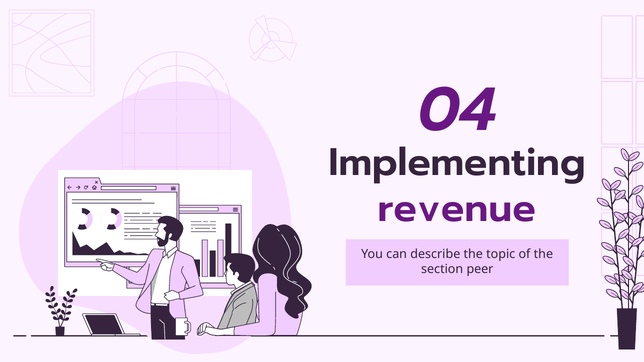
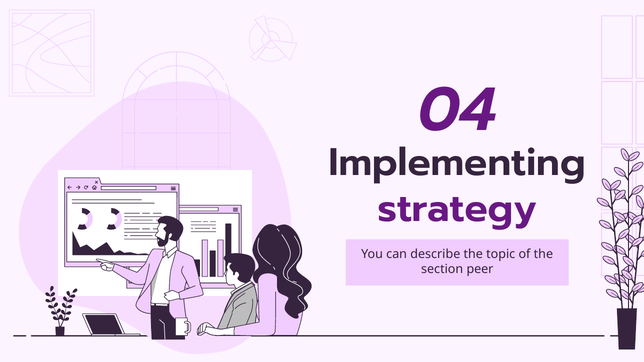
revenue: revenue -> strategy
